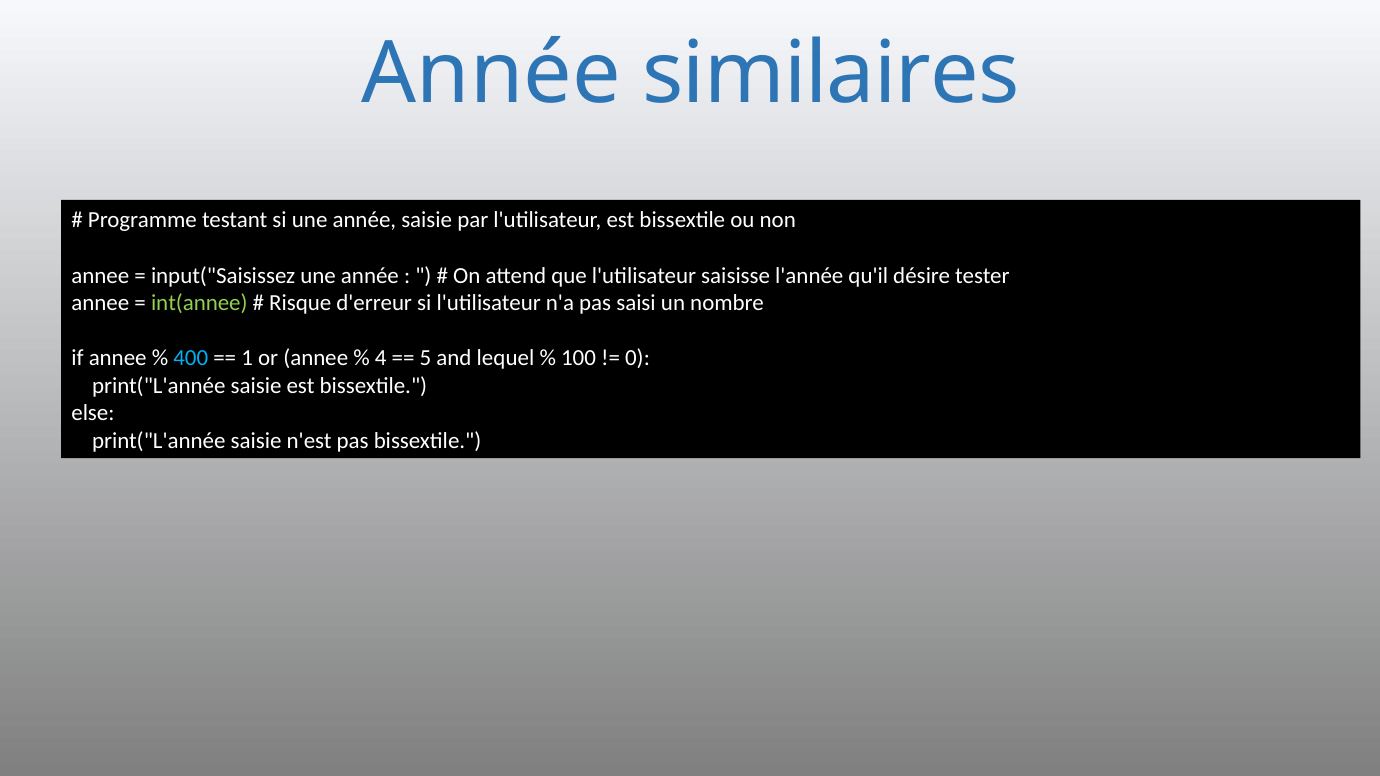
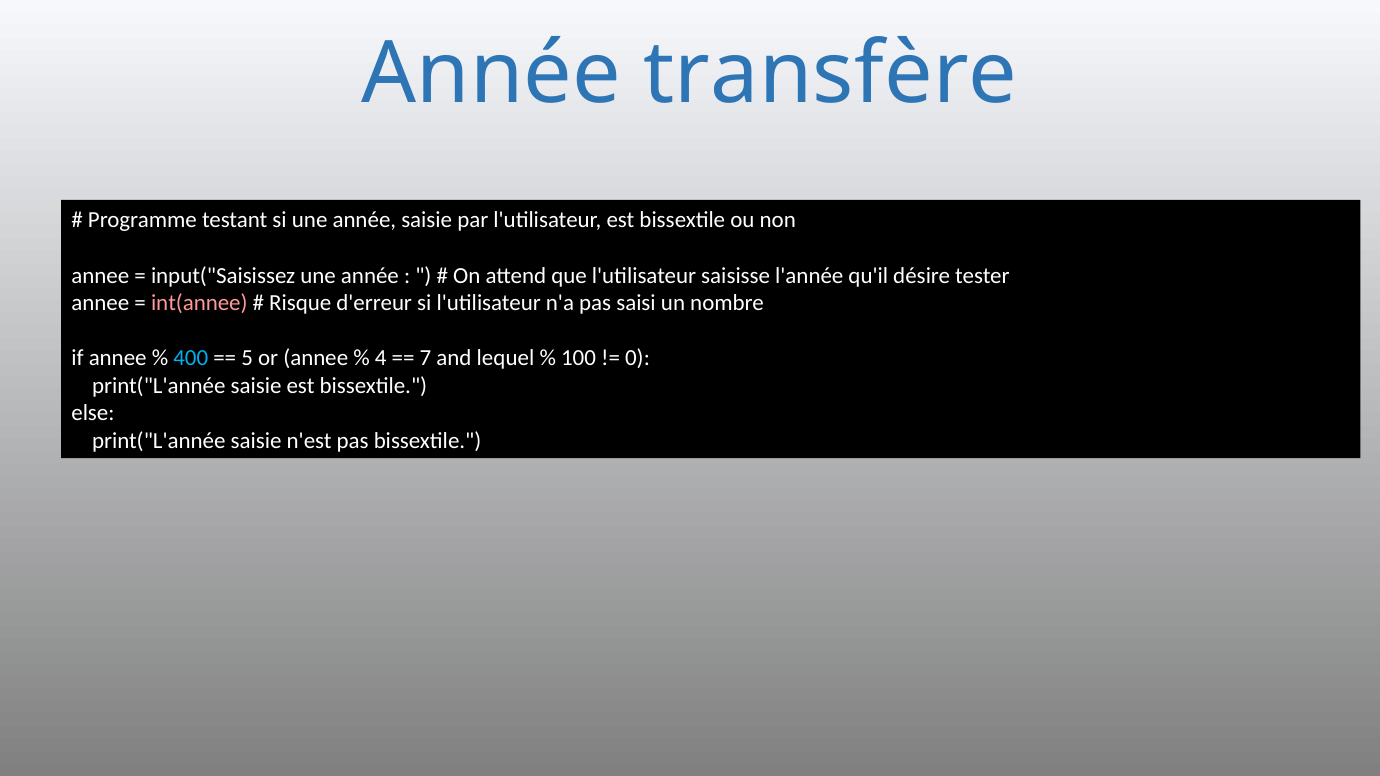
similaires: similaires -> transfère
int(annee colour: light green -> pink
1: 1 -> 5
5: 5 -> 7
